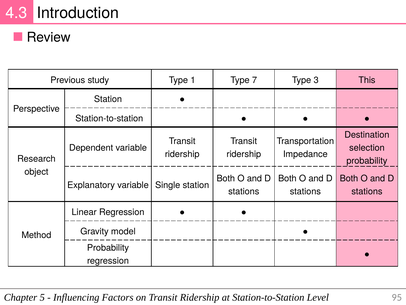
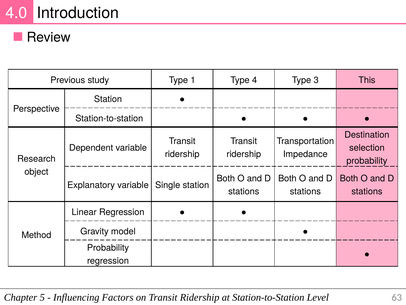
4.3: 4.3 -> 4.0
7: 7 -> 4
95: 95 -> 63
